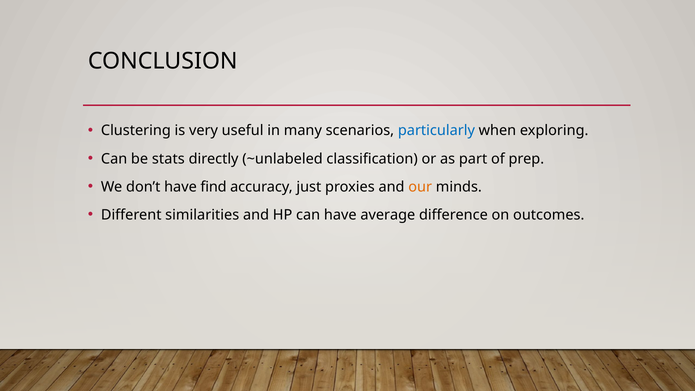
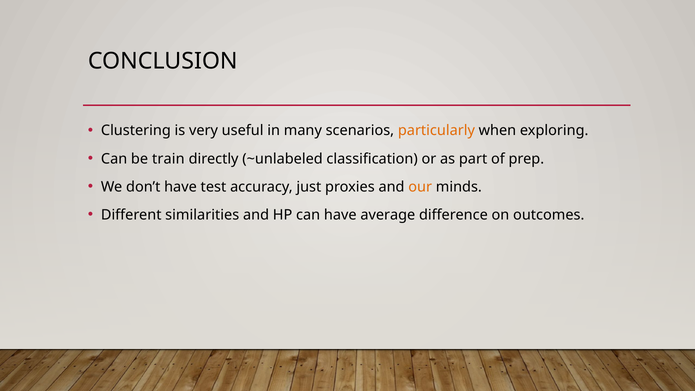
particularly colour: blue -> orange
stats: stats -> train
find: find -> test
